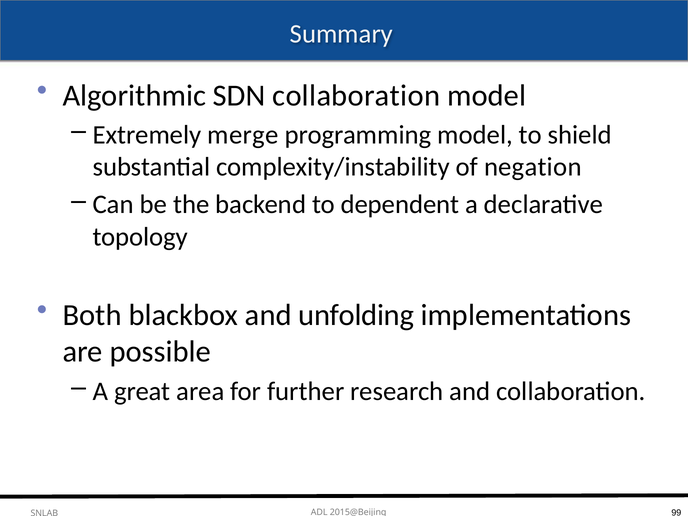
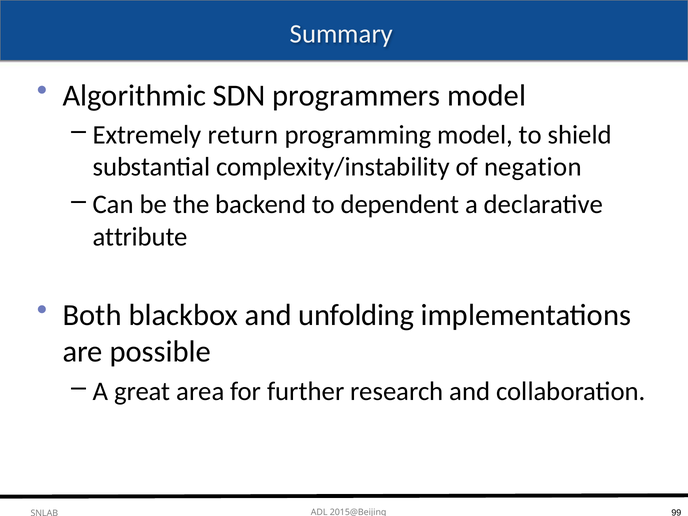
SDN collaboration: collaboration -> programmers
merge: merge -> return
topology: topology -> attribute
